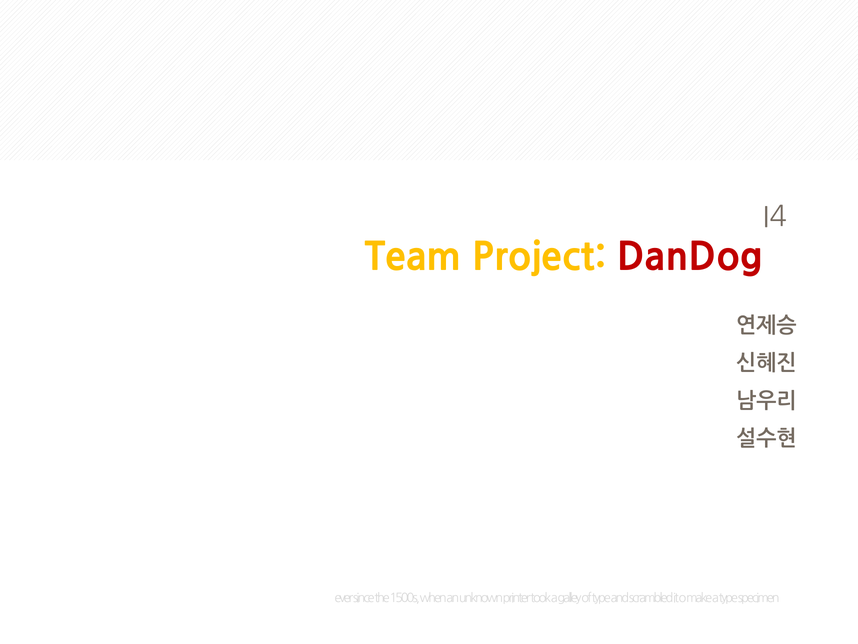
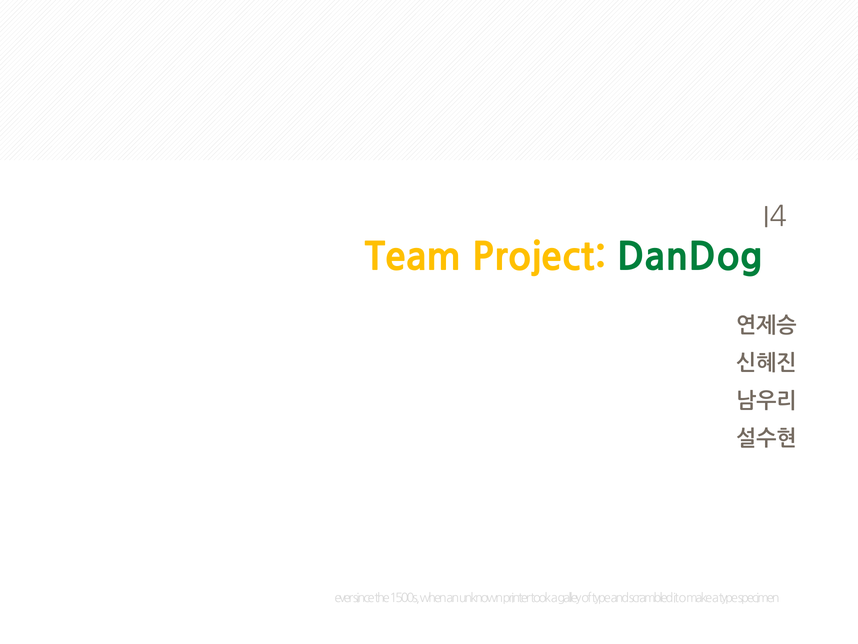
DanDog colour: red -> green
